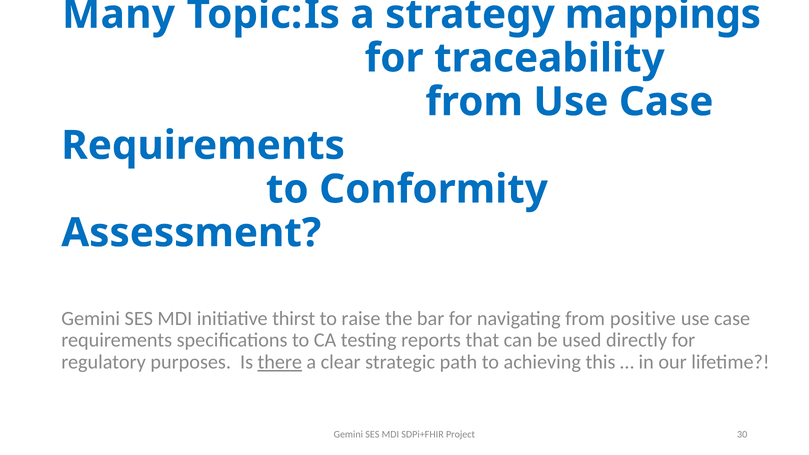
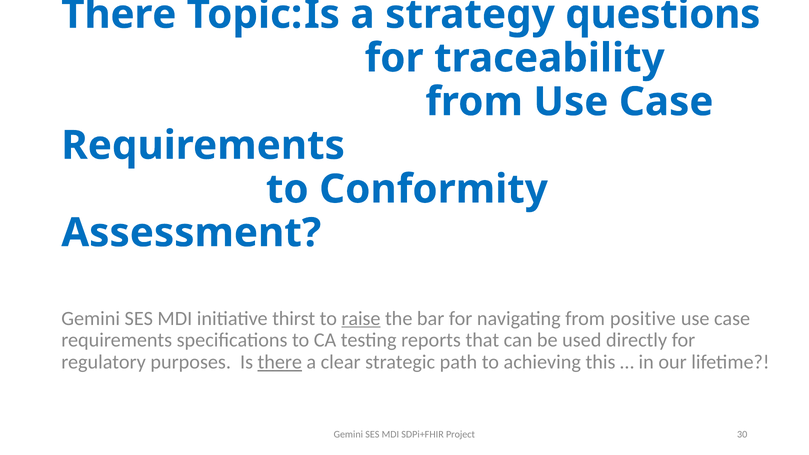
Many at (119, 14): Many -> There
mappings: mappings -> questions
raise underline: none -> present
